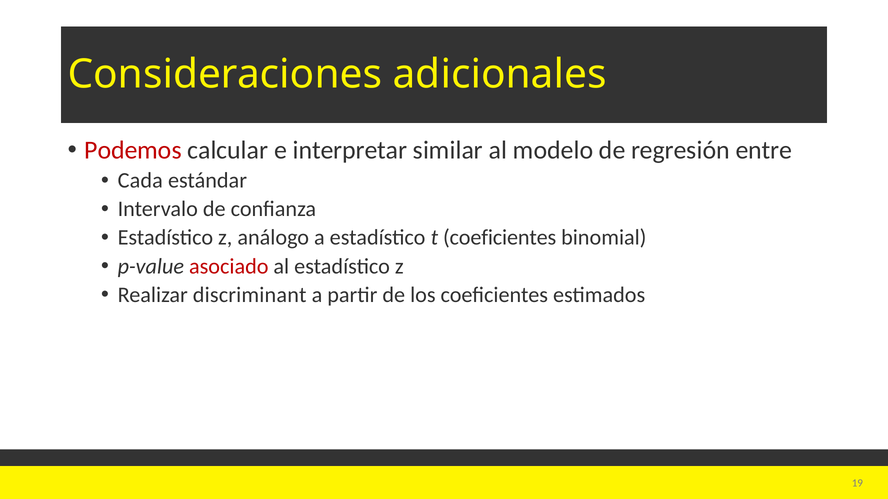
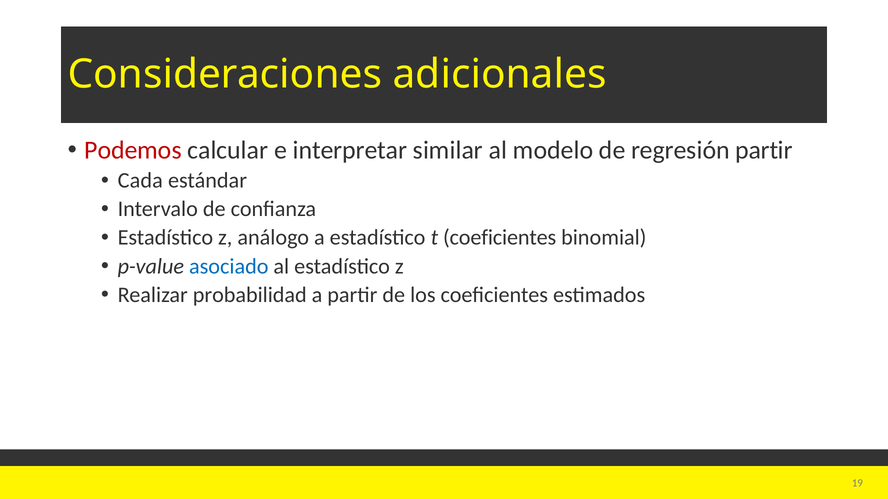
regresión entre: entre -> partir
asociado colour: red -> blue
discriminant: discriminant -> probabilidad
